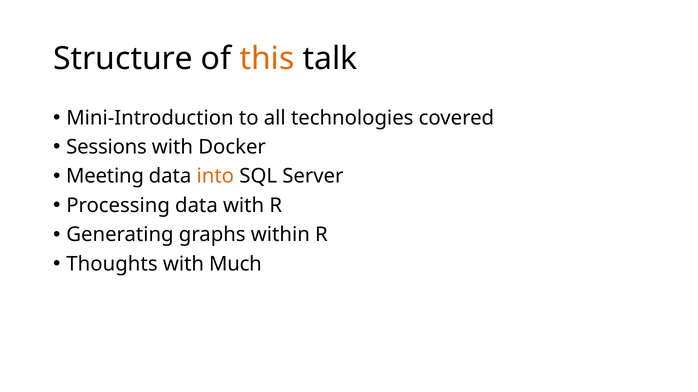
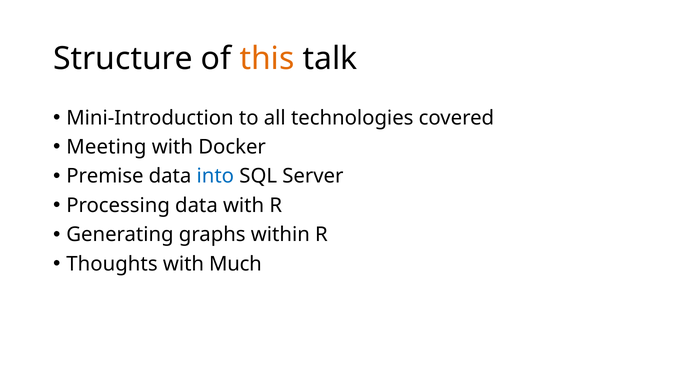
Sessions: Sessions -> Meeting
Meeting: Meeting -> Premise
into colour: orange -> blue
